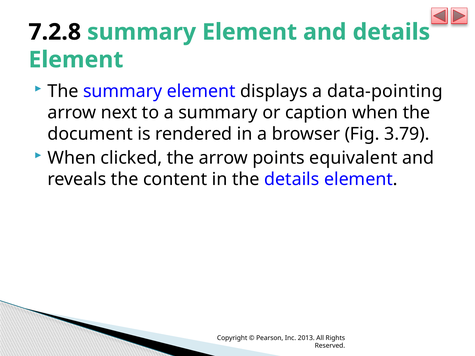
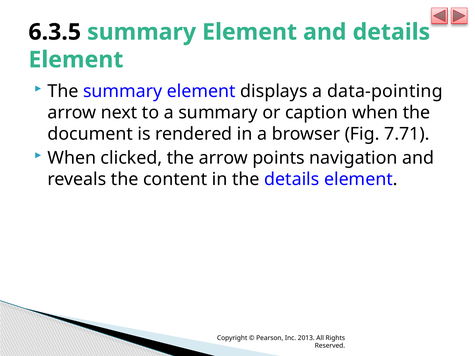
7.2.8: 7.2.8 -> 6.3.5
3.79: 3.79 -> 7.71
equivalent: equivalent -> navigation
